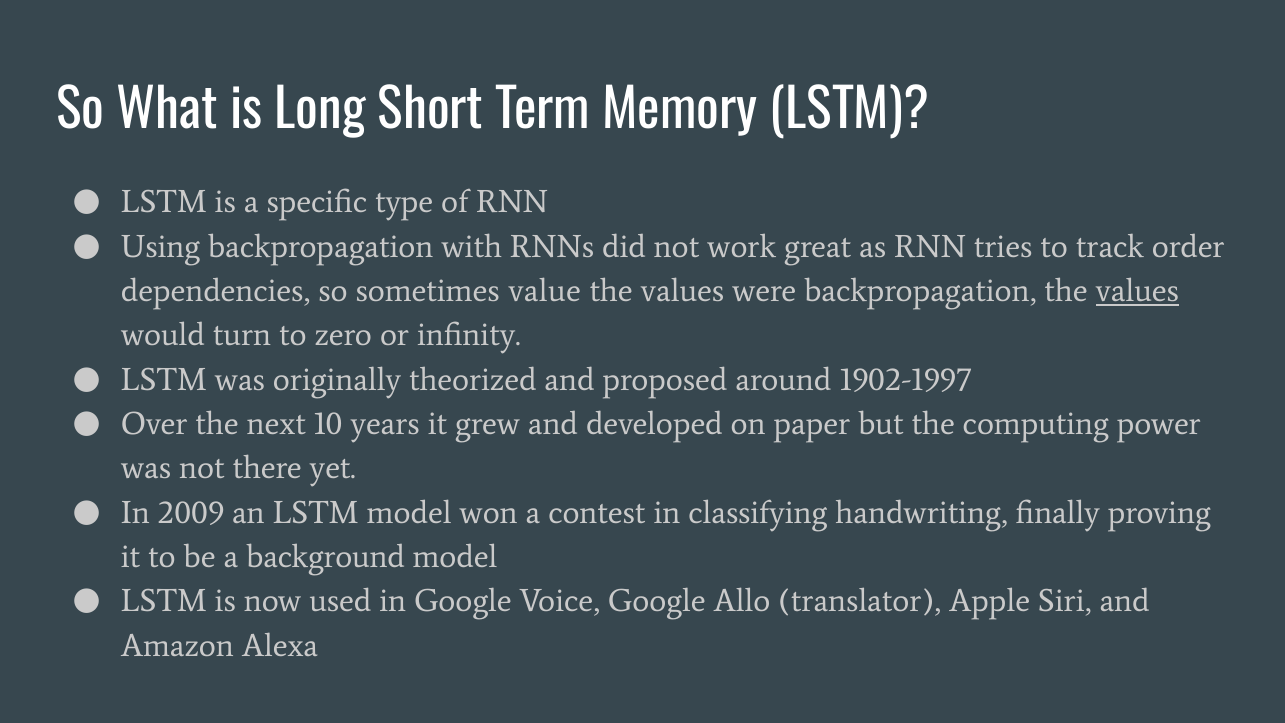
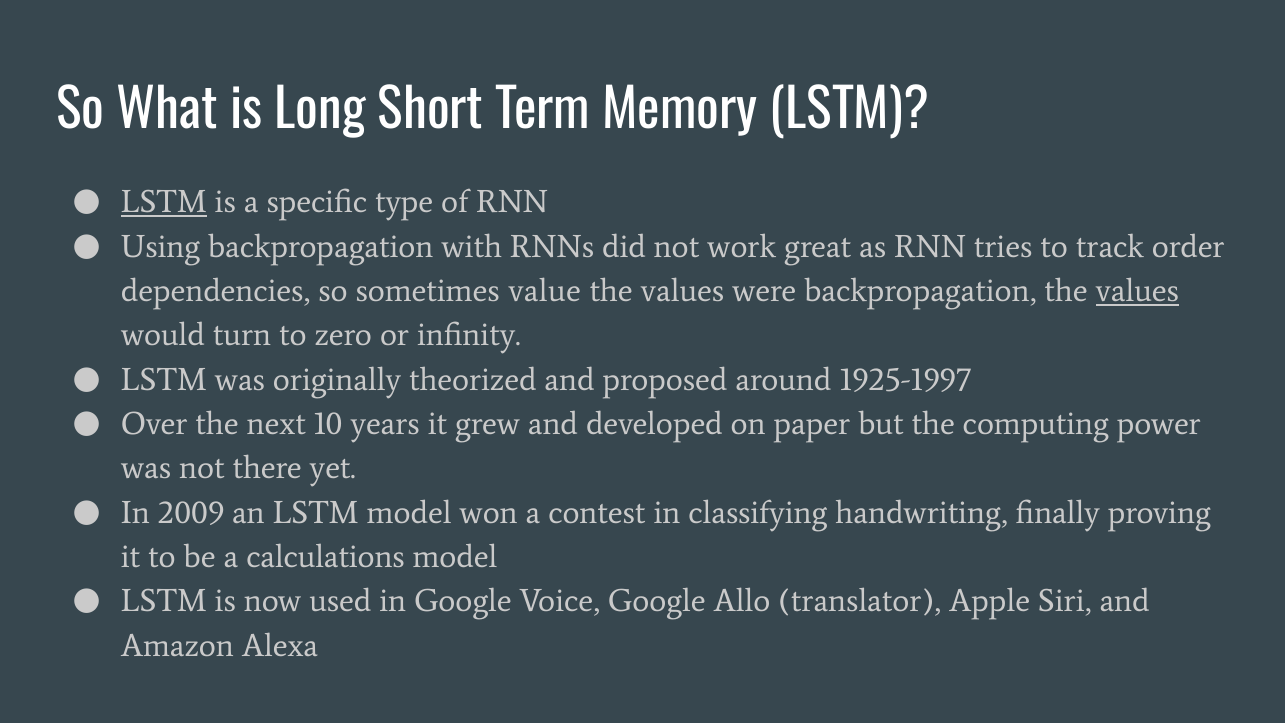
LSTM at (164, 202) underline: none -> present
1902-1997: 1902-1997 -> 1925-1997
background: background -> calculations
